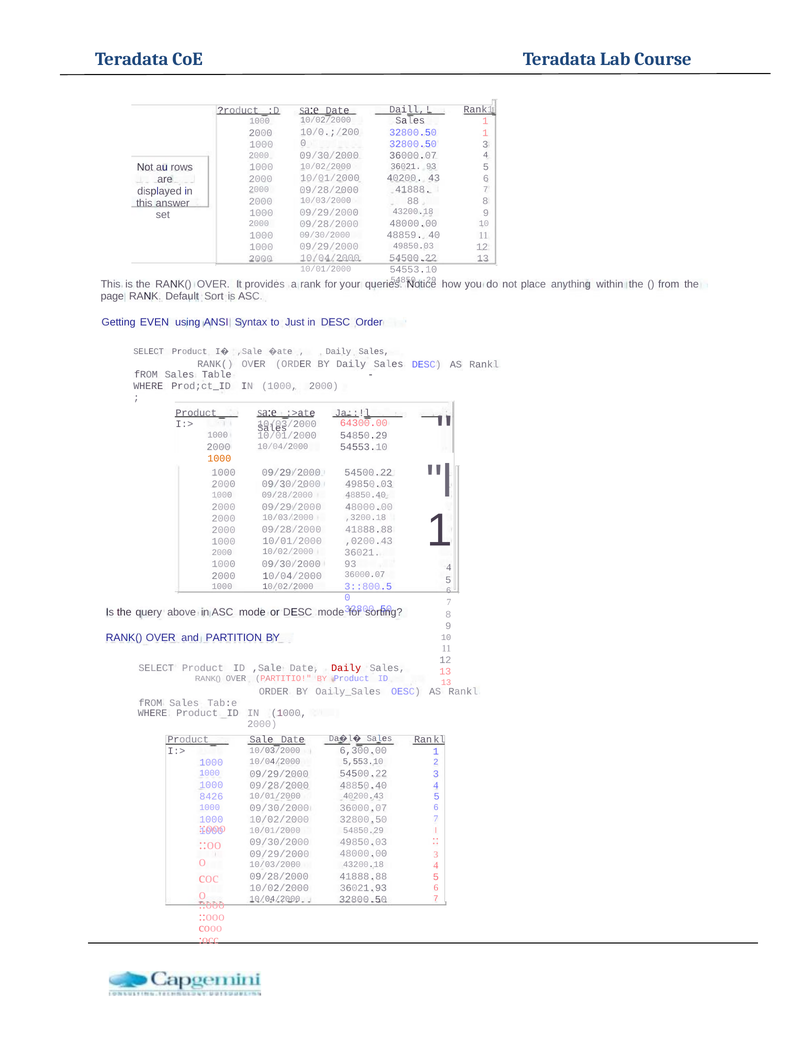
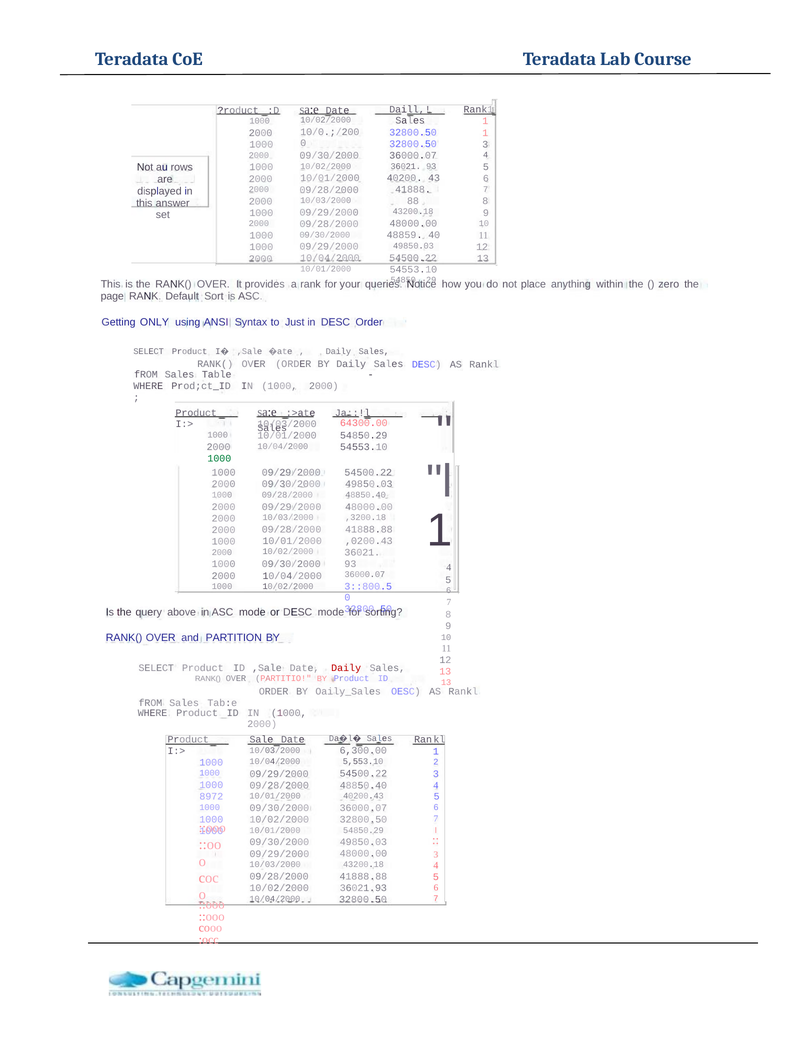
from at (669, 284): from -> zero
EVEN: EVEN -> ONLY
1000 at (219, 458) colour: orange -> green
8426: 8426 -> 8972
